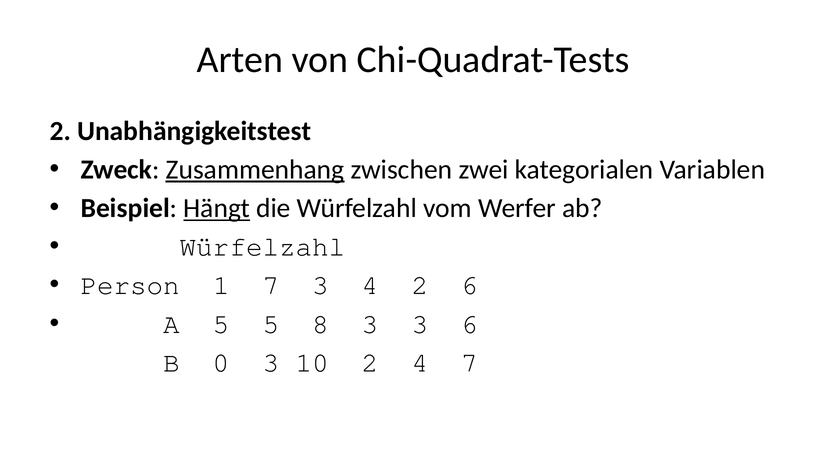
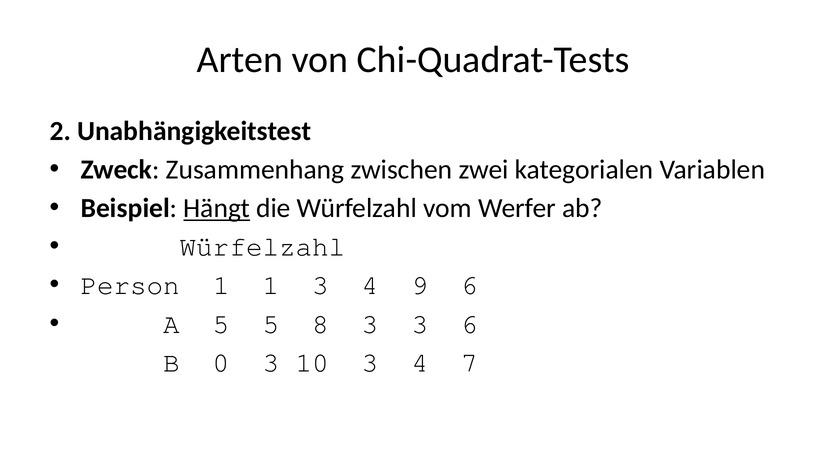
Zusammenhang underline: present -> none
1 7: 7 -> 1
4 2: 2 -> 9
10 2: 2 -> 3
